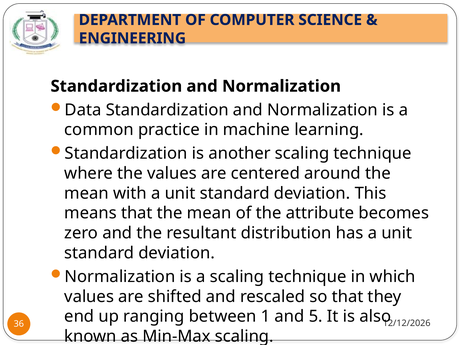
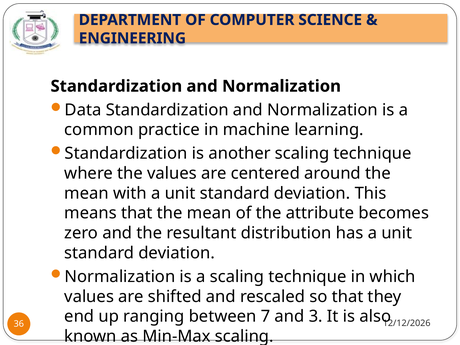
1: 1 -> 7
5: 5 -> 3
